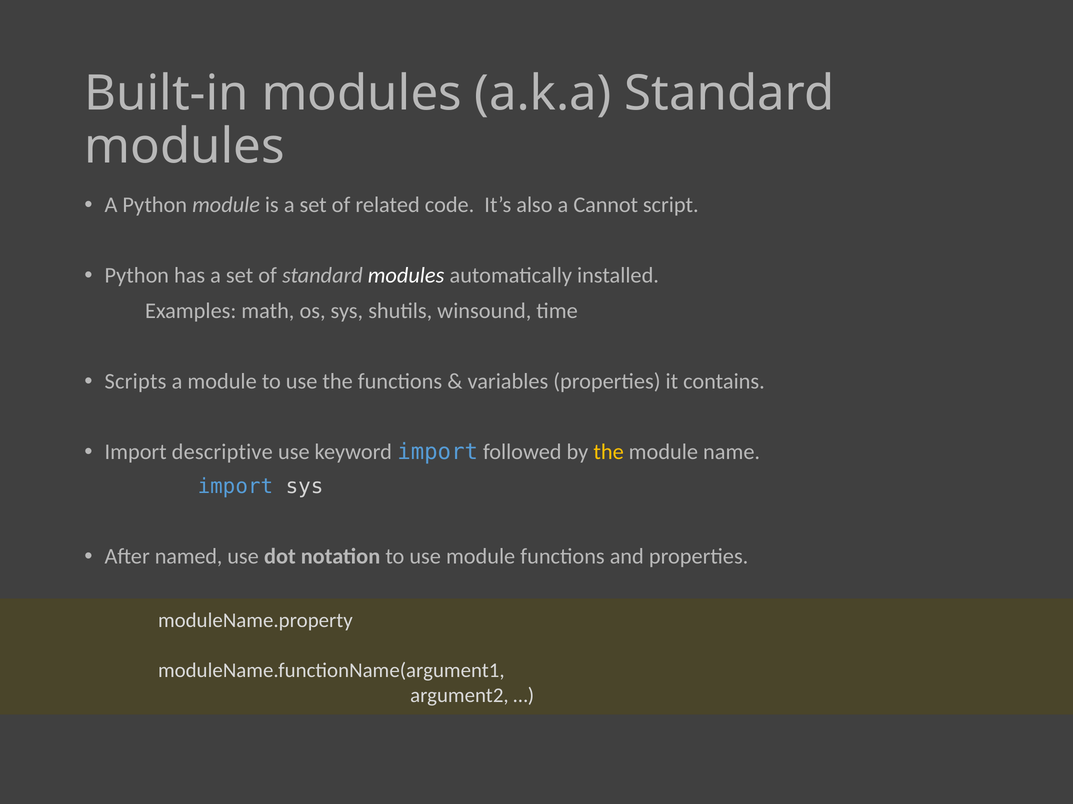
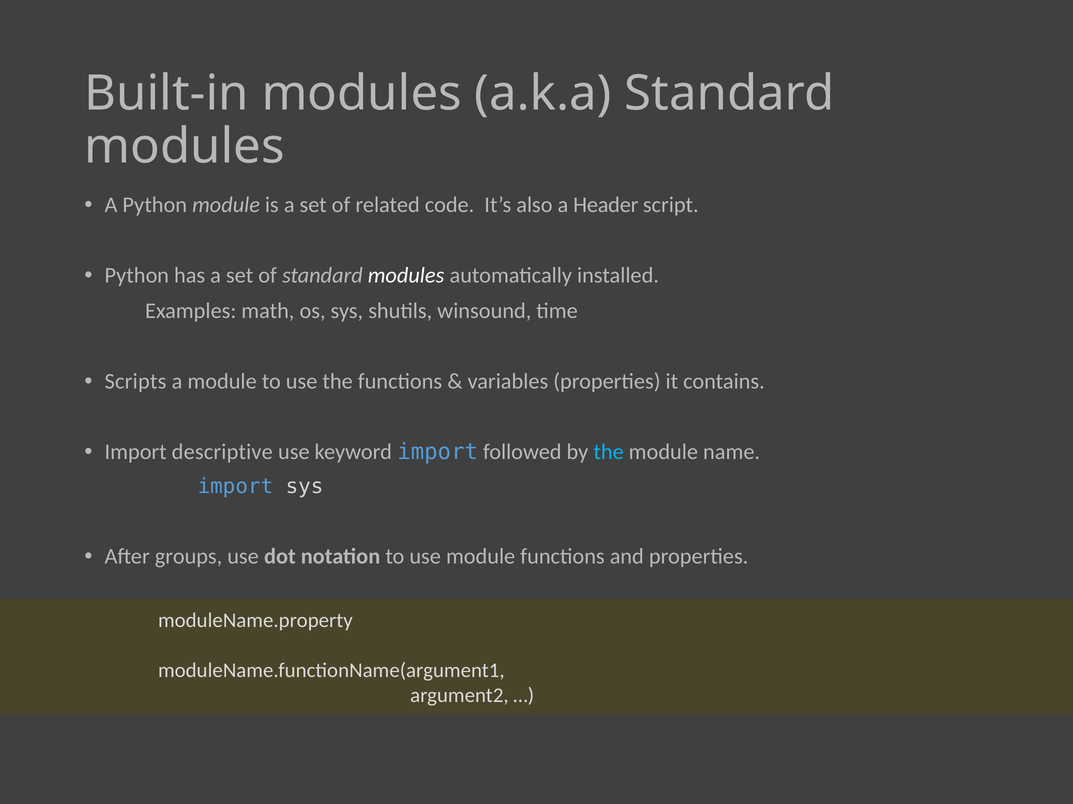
Cannot: Cannot -> Header
the at (609, 452) colour: yellow -> light blue
named: named -> groups
